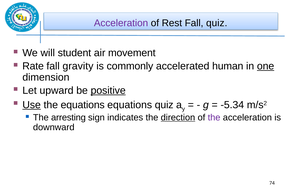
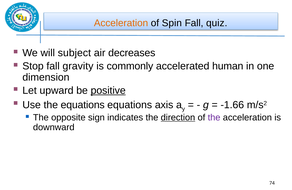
Acceleration at (121, 23) colour: purple -> orange
Rest: Rest -> Spin
student: student -> subject
movement: movement -> decreases
Rate: Rate -> Stop
one underline: present -> none
Use underline: present -> none
equations quiz: quiz -> axis
-5.34: -5.34 -> -1.66
arresting: arresting -> opposite
